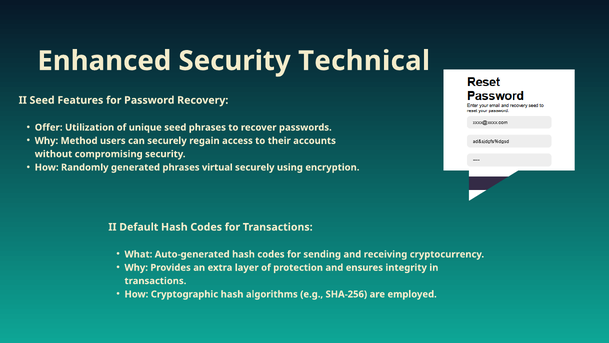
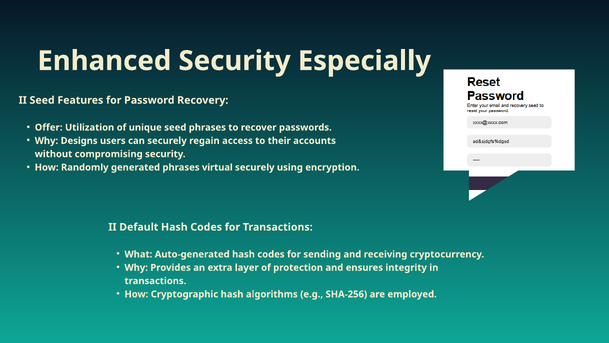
Technical: Technical -> Especially
Method: Method -> Designs
